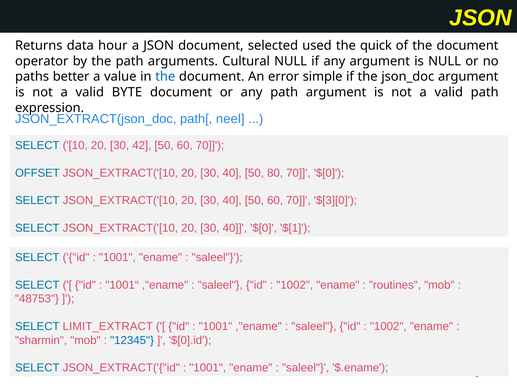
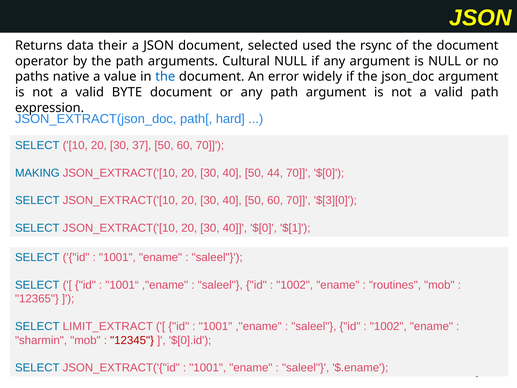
hour: hour -> their
quick: quick -> rsync
better: better -> native
simple: simple -> widely
neel: neel -> hard
42: 42 -> 37
OFFSET: OFFSET -> MAKING
80: 80 -> 44
48753: 48753 -> 12365
12345 colour: blue -> red
